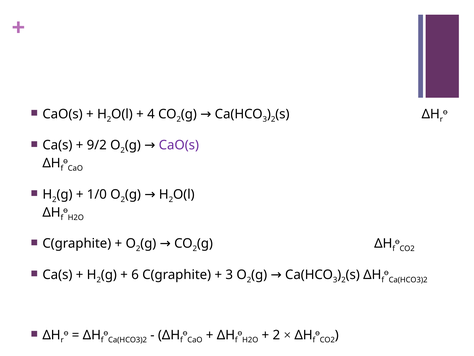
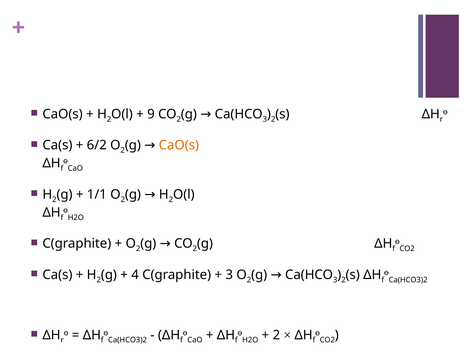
4: 4 -> 9
9/2: 9/2 -> 6/2
CaO(s at (179, 145) colour: purple -> orange
1/0: 1/0 -> 1/1
6: 6 -> 4
